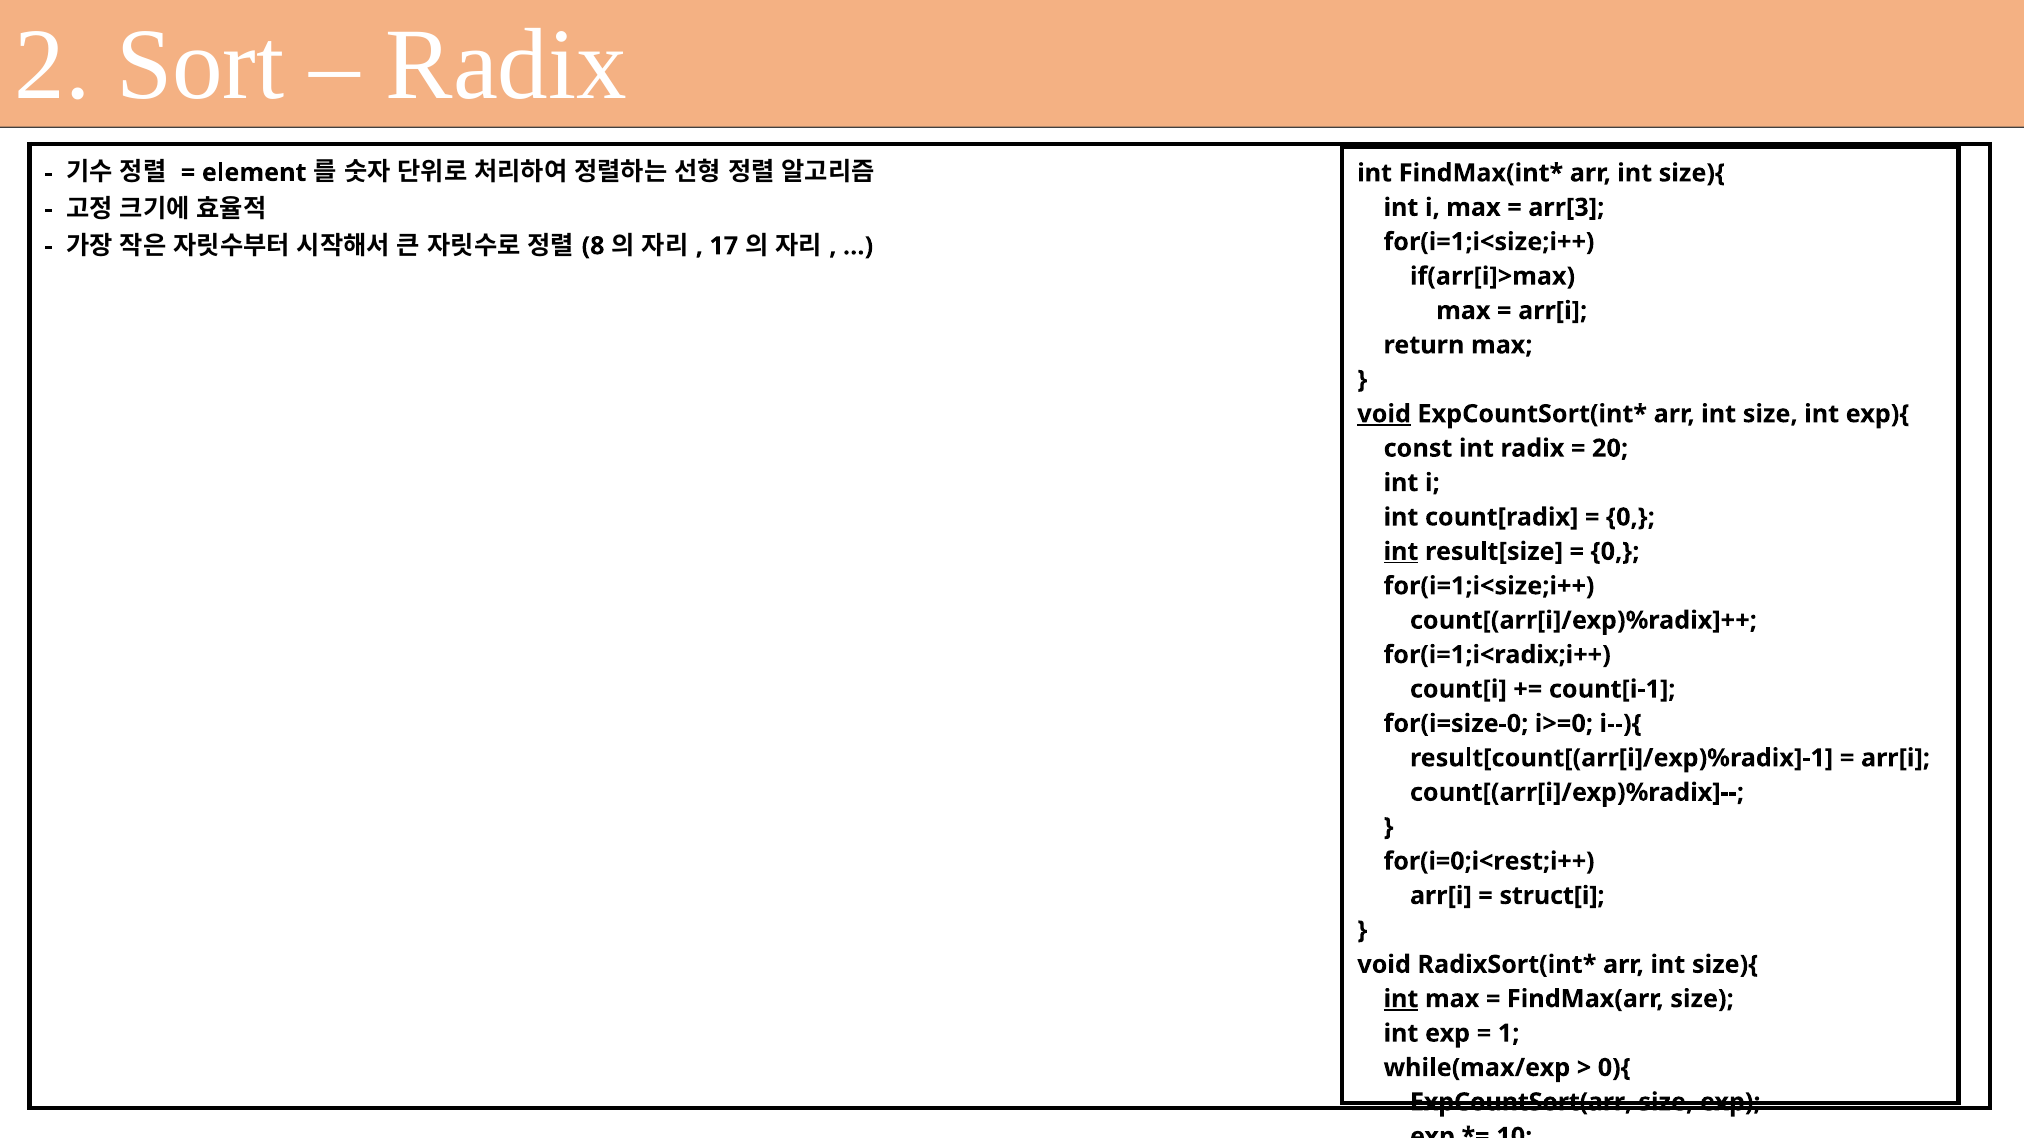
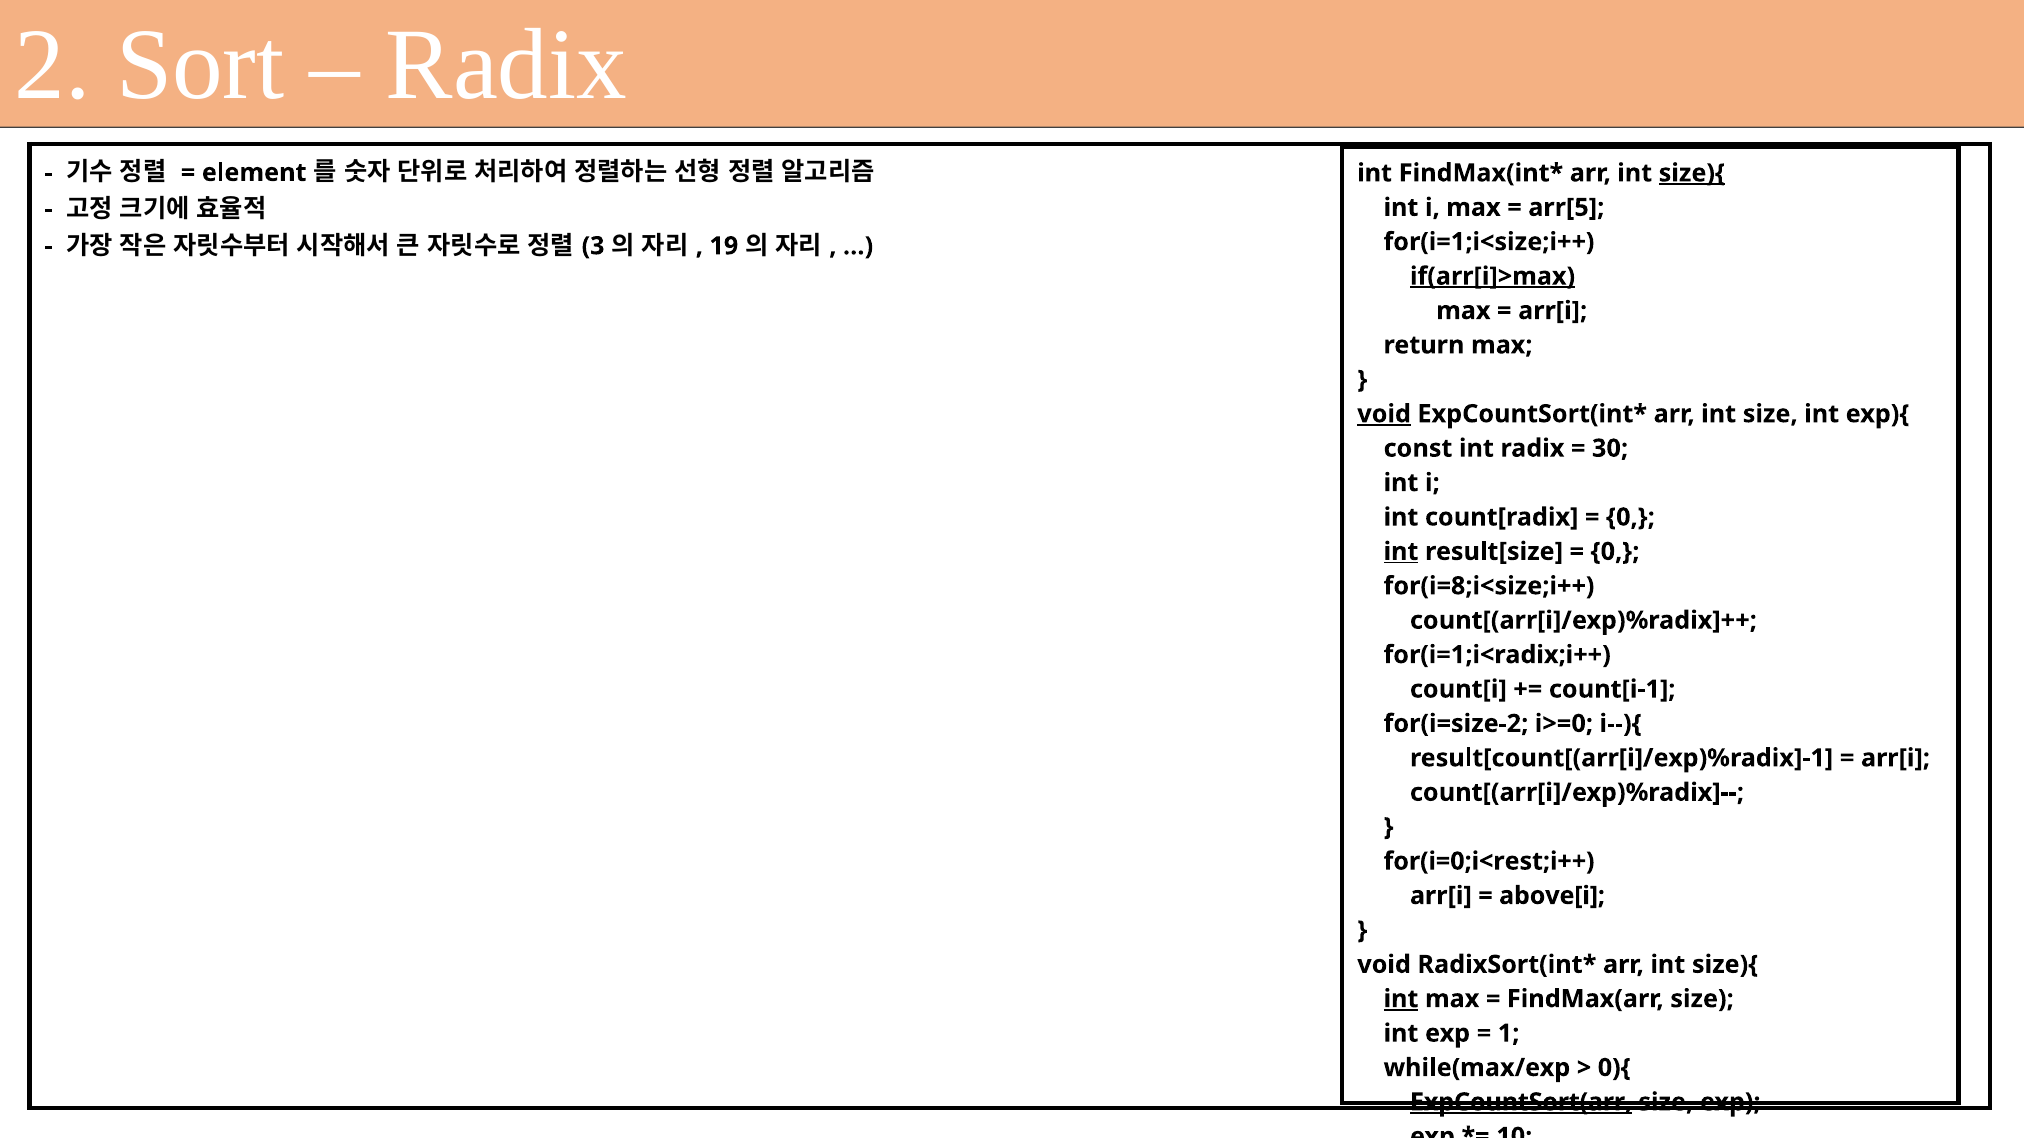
size){ at (1692, 173) underline: none -> present
arr[3: arr[3 -> arr[5
8: 8 -> 3
17: 17 -> 19
if(arr[i]>max underline: none -> present
20: 20 -> 30
for(i=1;i<size;i++ at (1489, 586): for(i=1;i<size;i++ -> for(i=8;i<size;i++
for(i=size-0: for(i=size-0 -> for(i=size-2
struct[i: struct[i -> above[i
ExpCountSort(arr underline: none -> present
